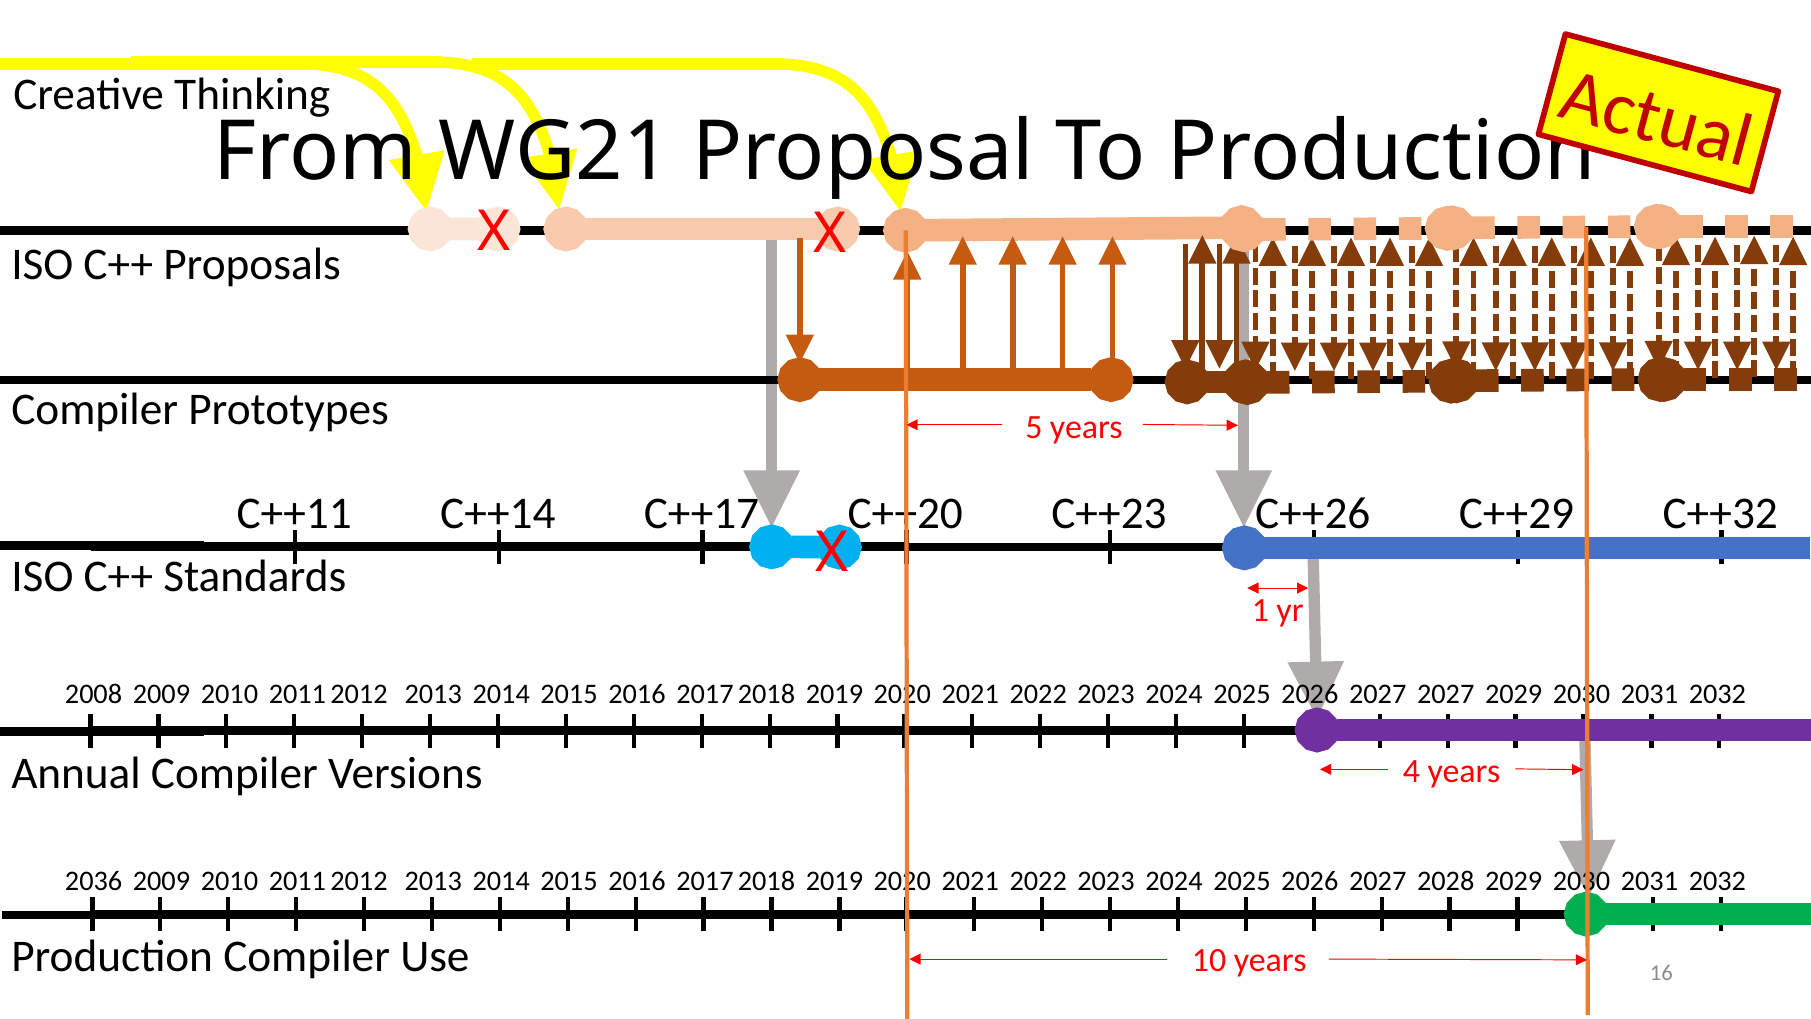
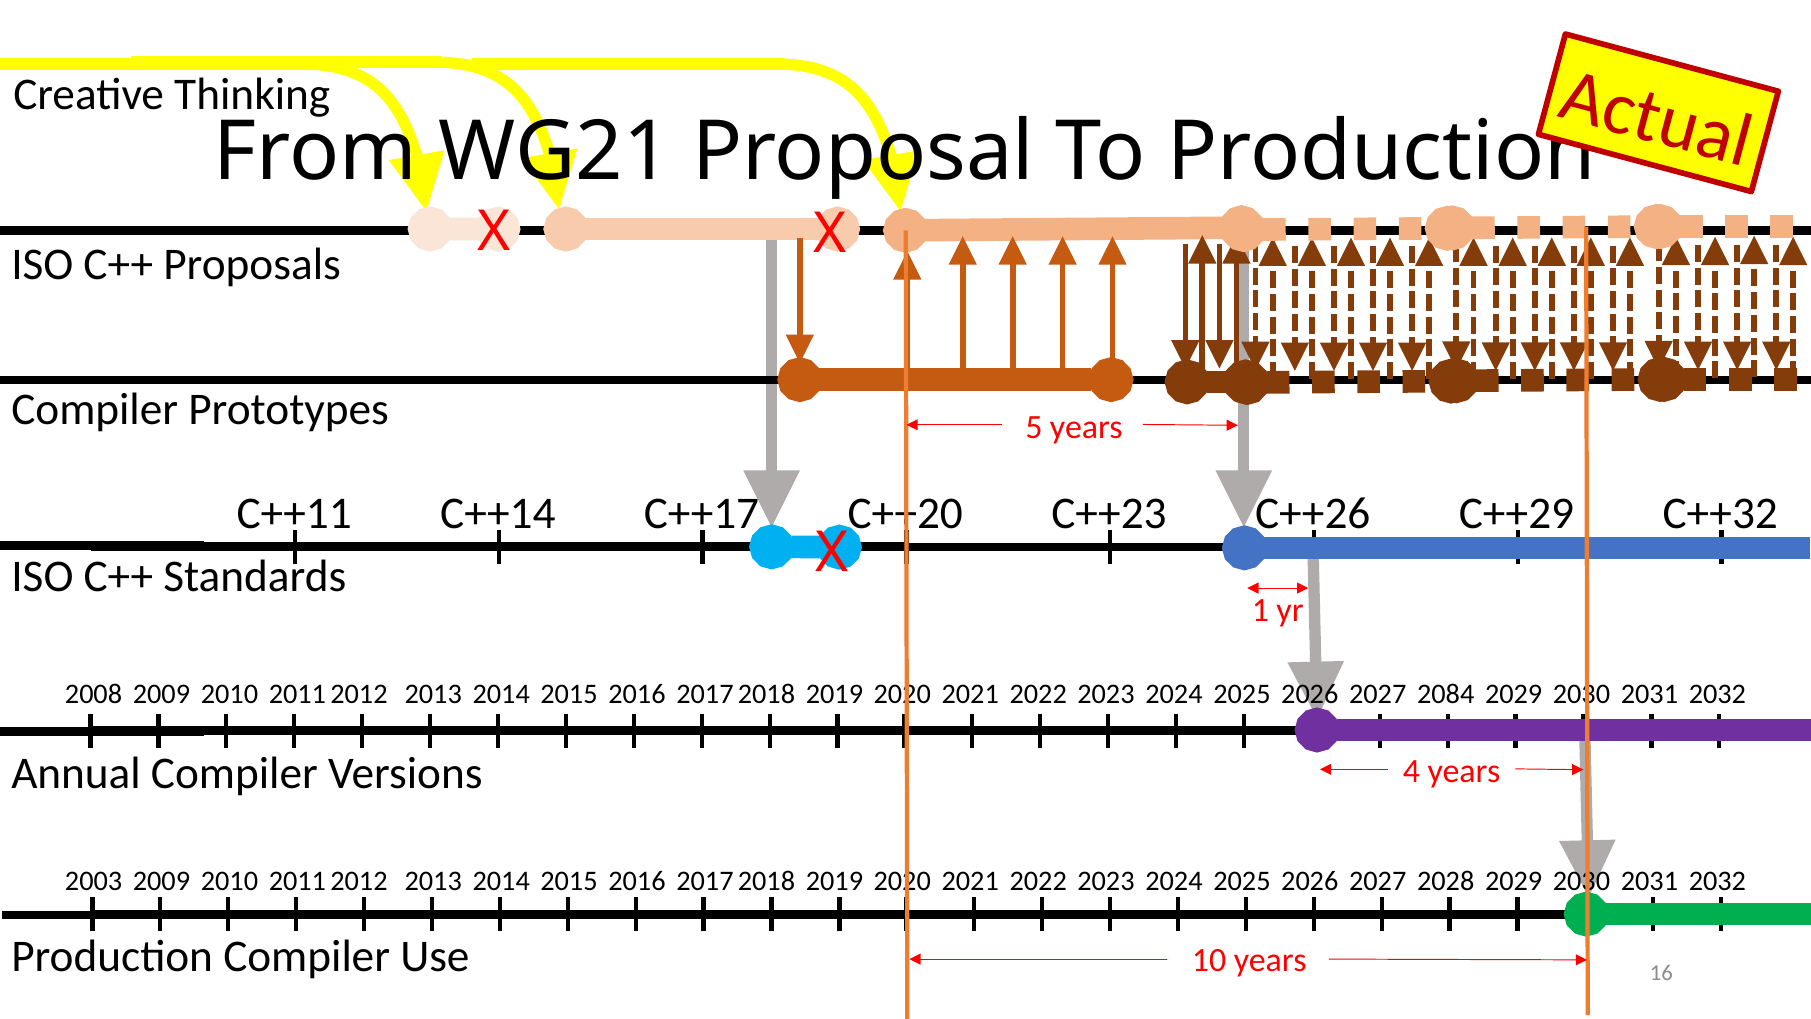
2027 2027: 2027 -> 2084
2036: 2036 -> 2003
